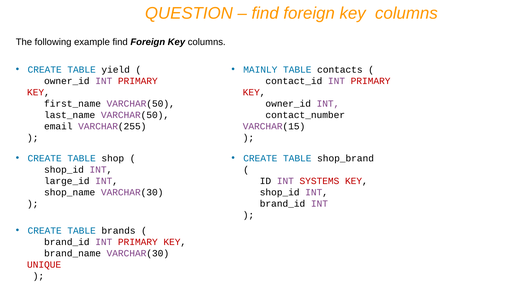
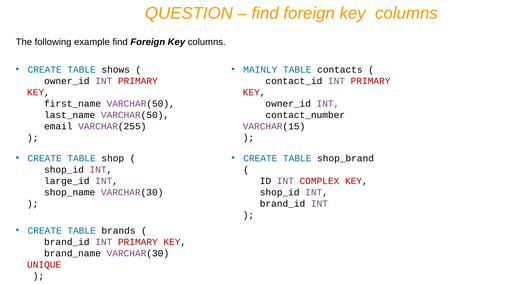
yield: yield -> shows
SYSTEMS: SYSTEMS -> COMPLEX
